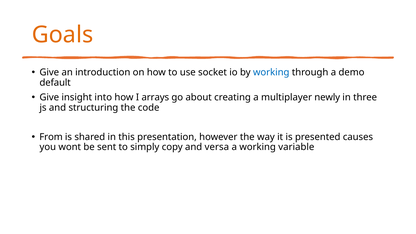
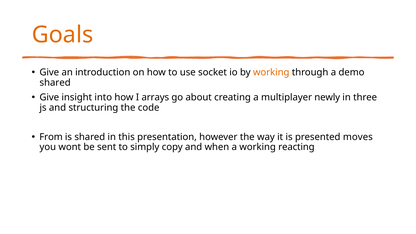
working at (271, 72) colour: blue -> orange
default at (55, 83): default -> shared
causes: causes -> moves
versa: versa -> when
variable: variable -> reacting
